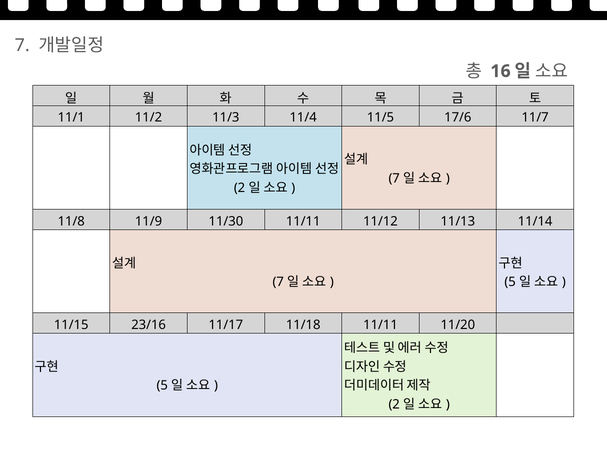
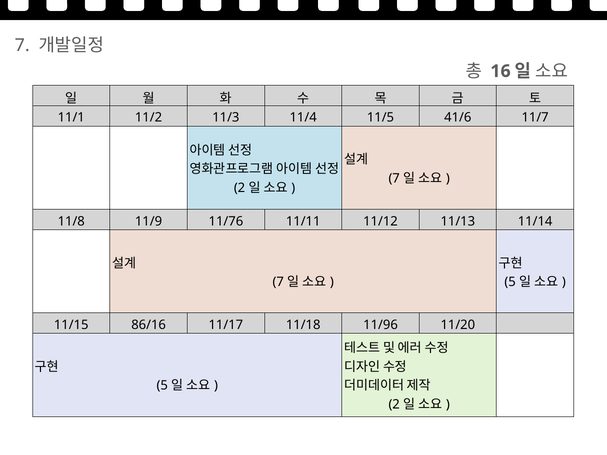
17/6: 17/6 -> 41/6
11/30: 11/30 -> 11/76
23/16: 23/16 -> 86/16
11/18 11/11: 11/11 -> 11/96
